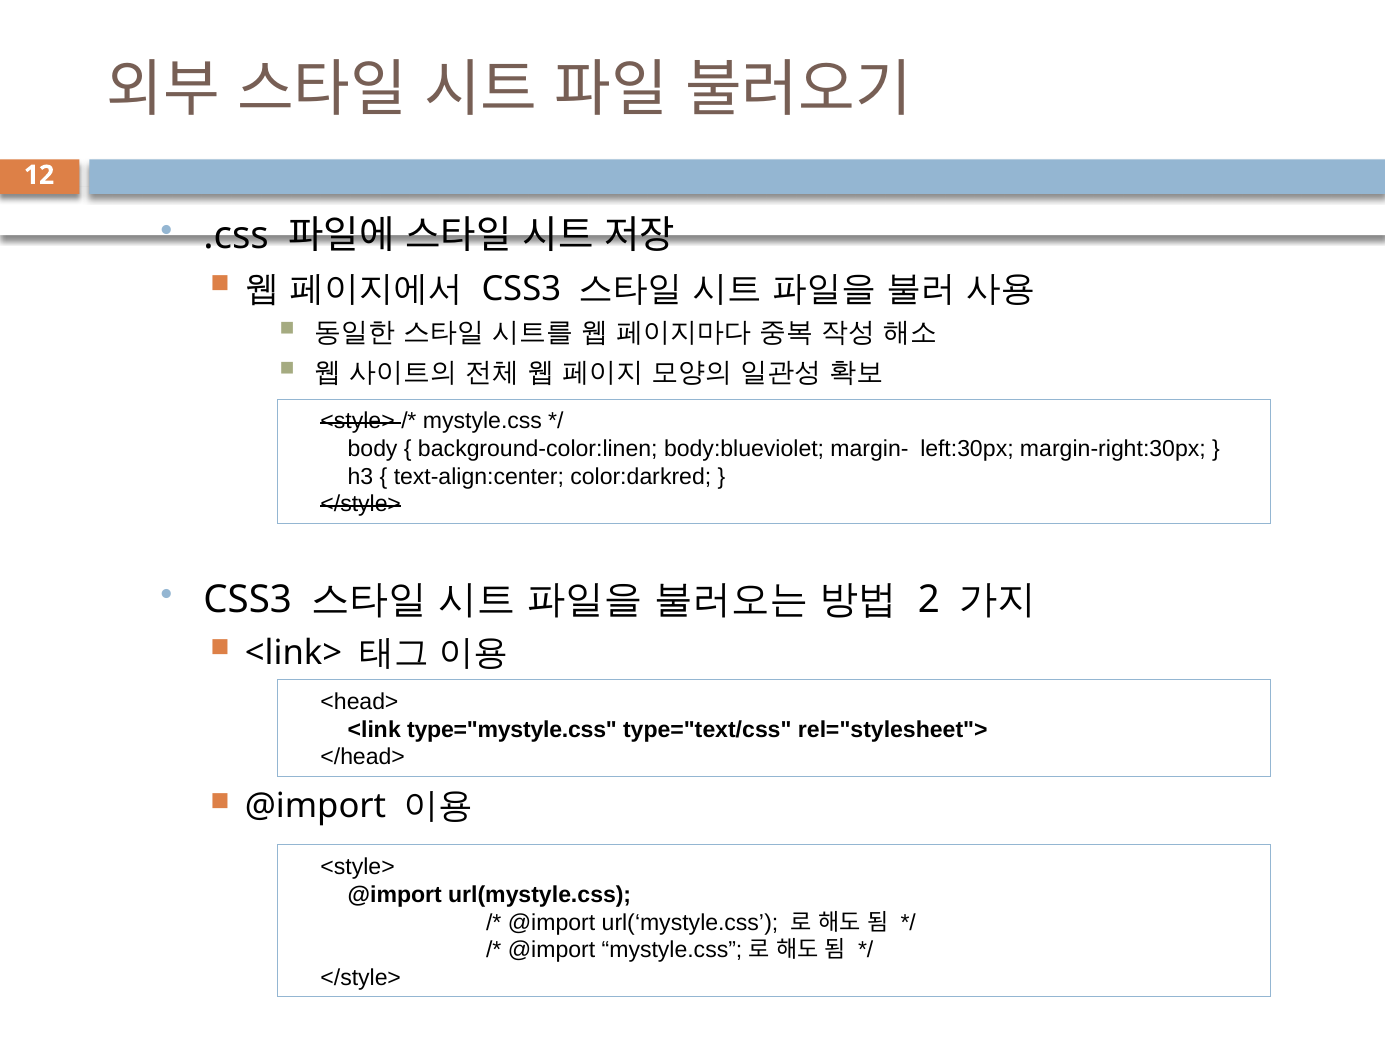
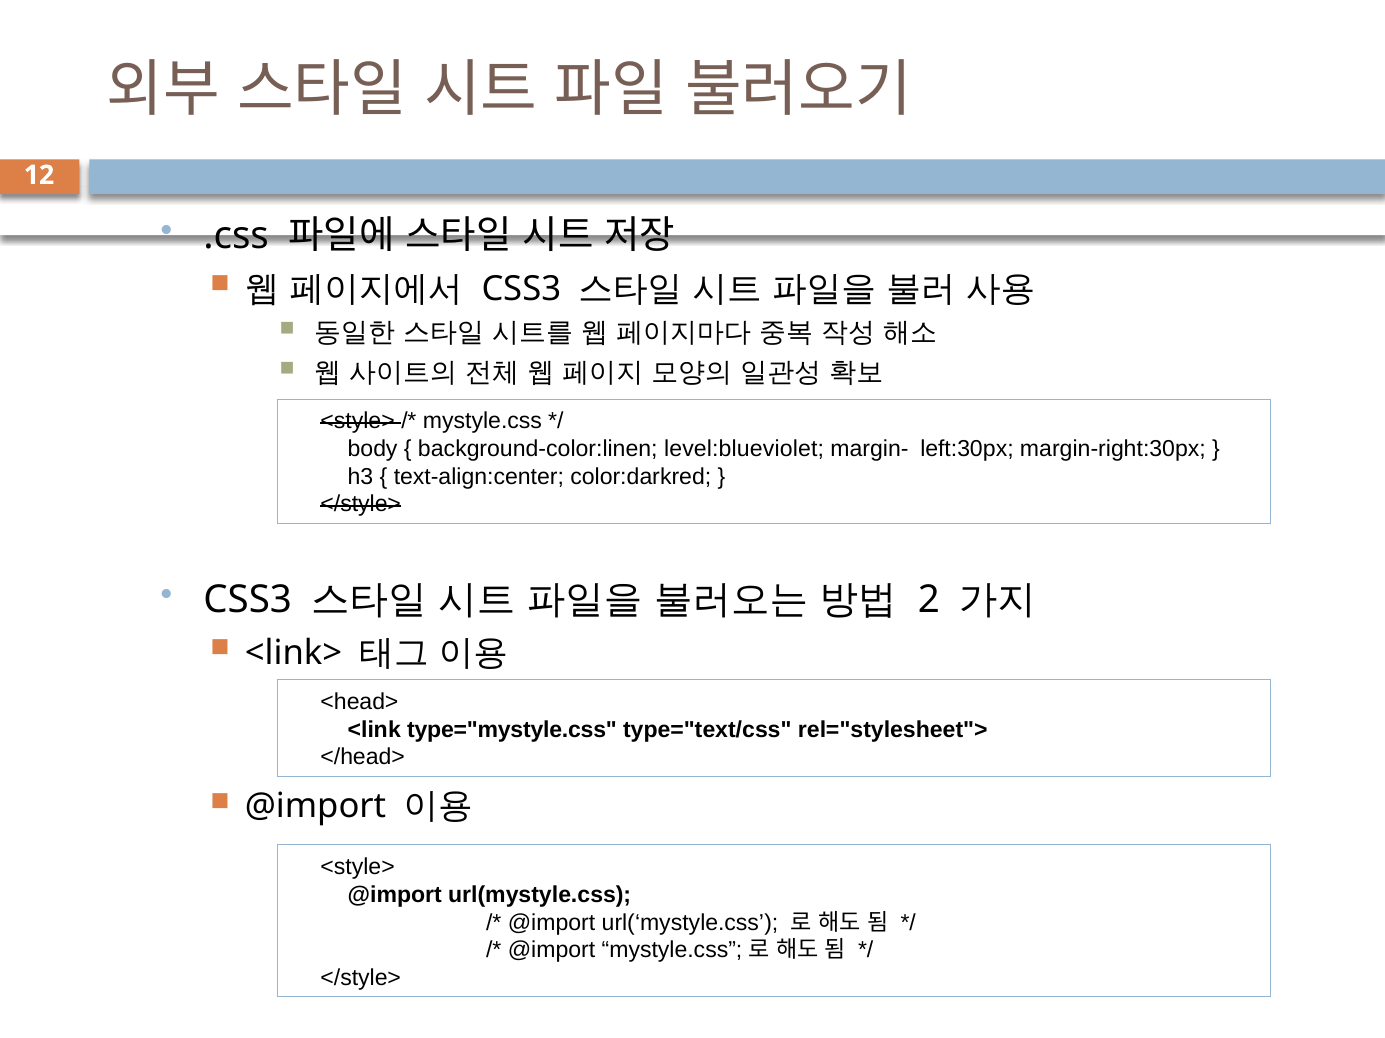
body:blueviolet: body:blueviolet -> level:blueviolet
